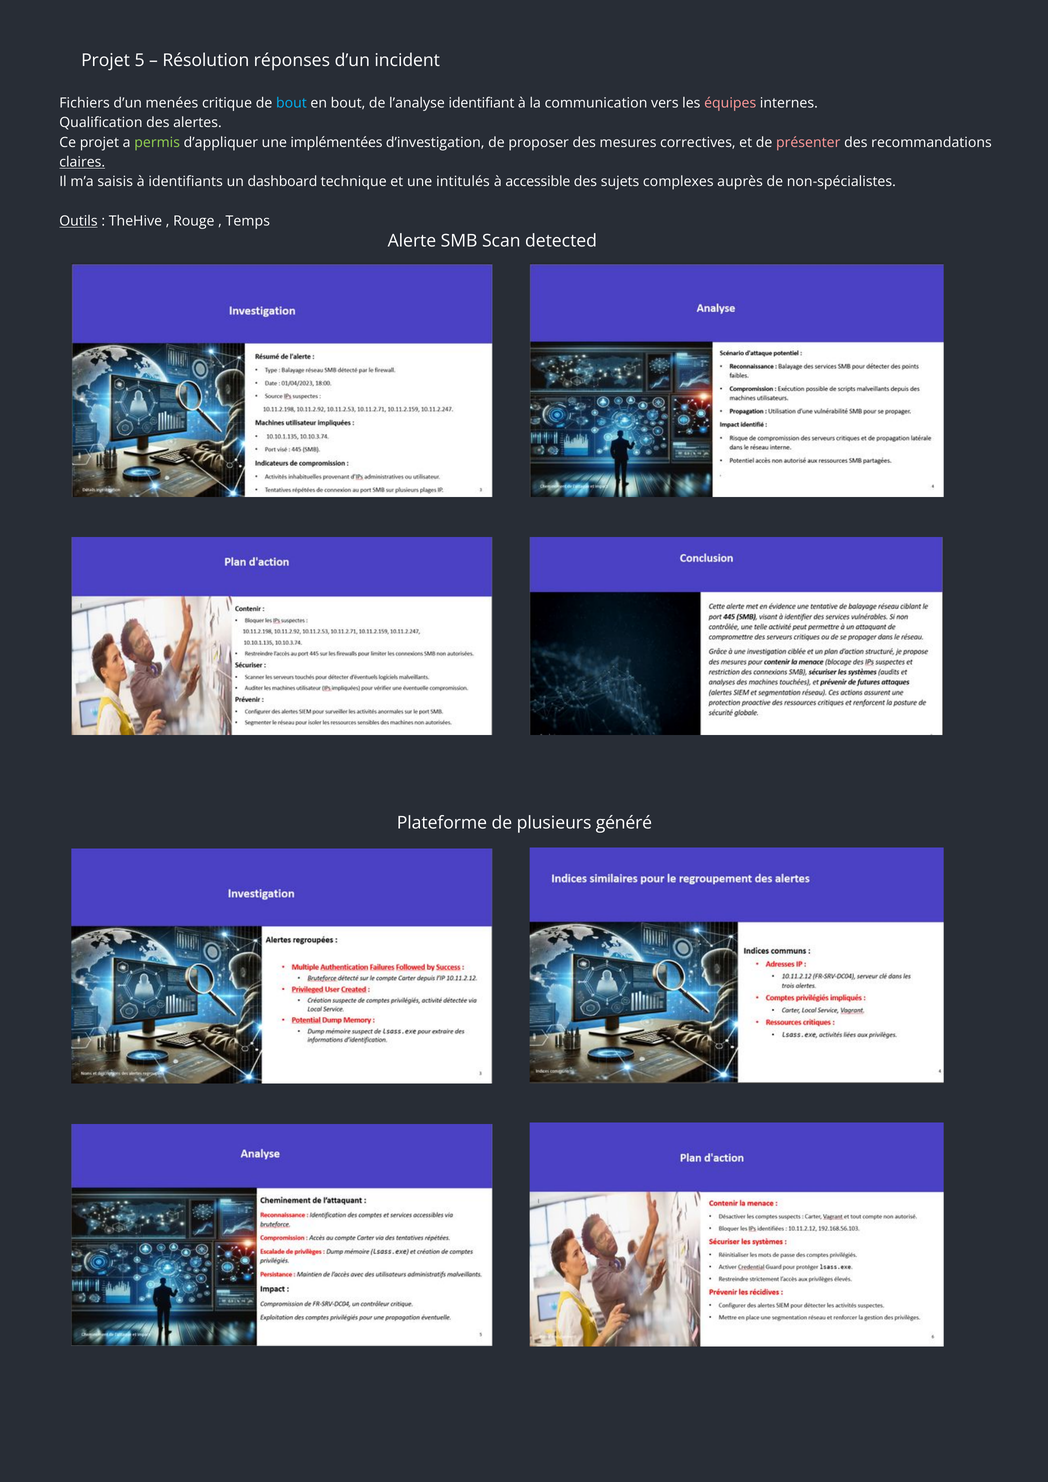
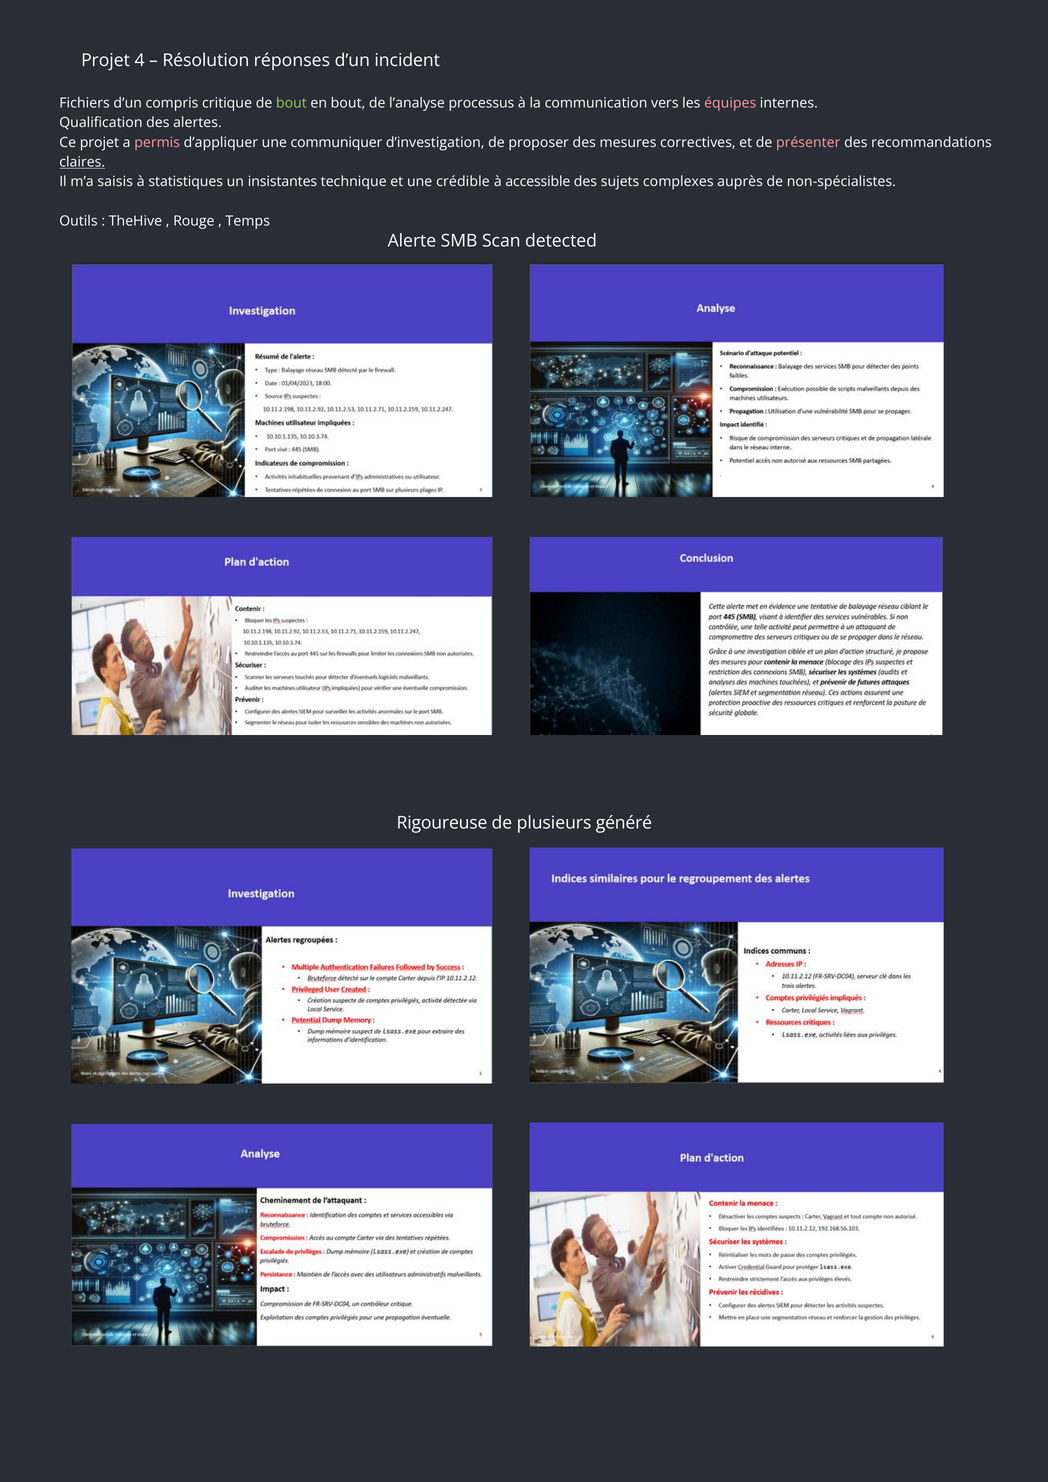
5: 5 -> 4
menées: menées -> compris
bout at (291, 103) colour: light blue -> light green
identifiant: identifiant -> processus
permis colour: light green -> pink
implémentées: implémentées -> communiquer
identifiants: identifiants -> statistiques
dashboard: dashboard -> insistantes
intitulés: intitulés -> crédible
Outils underline: present -> none
Plateforme: Plateforme -> Rigoureuse
